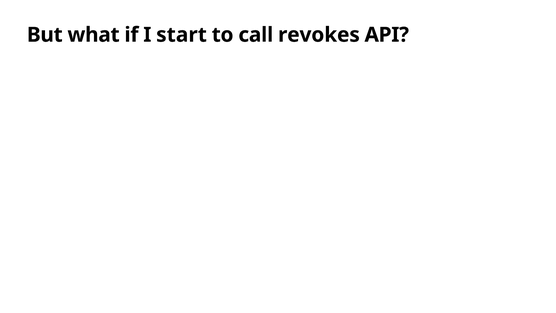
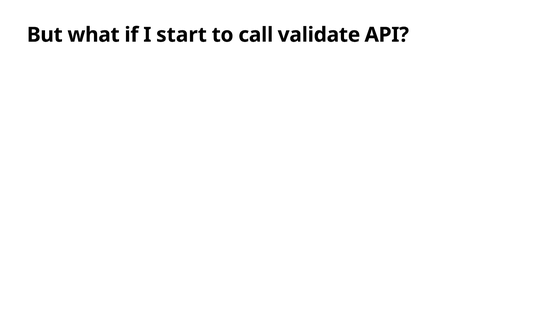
revokes: revokes -> validate
